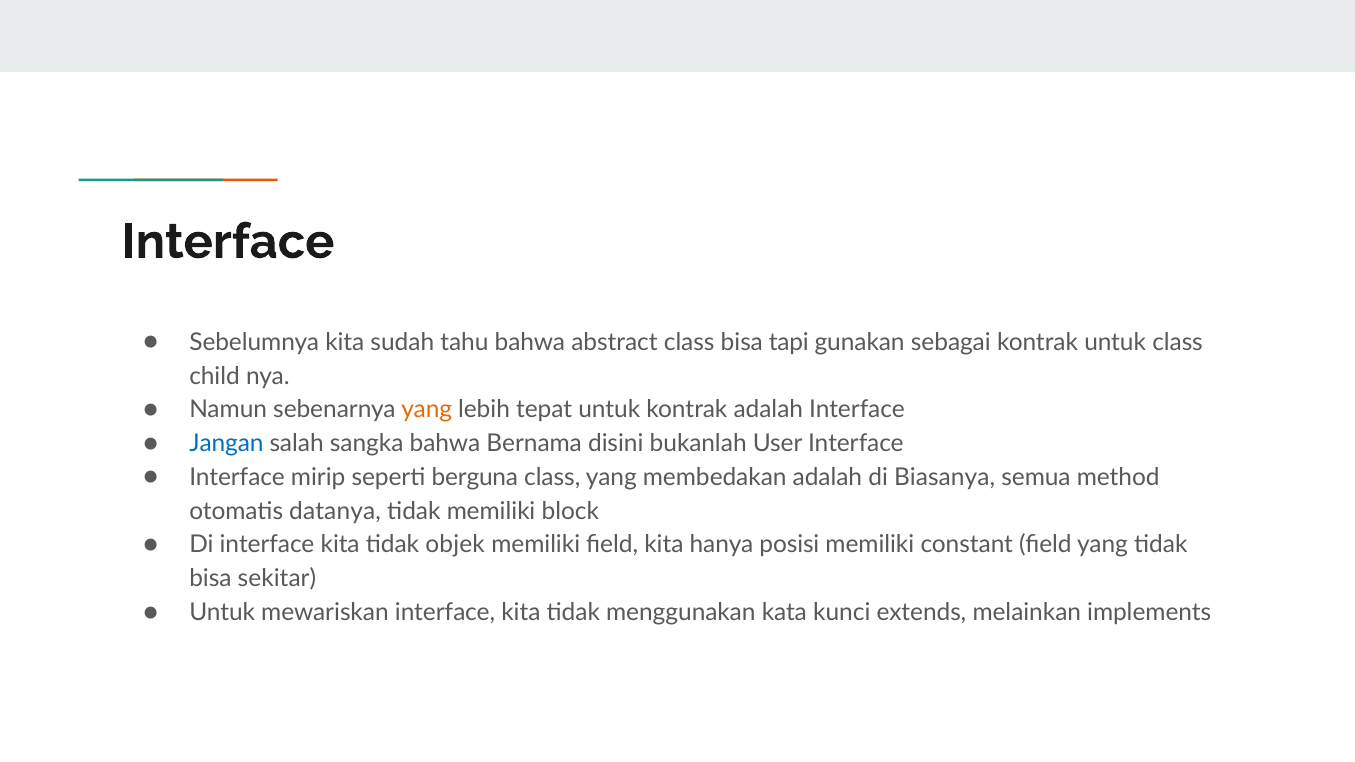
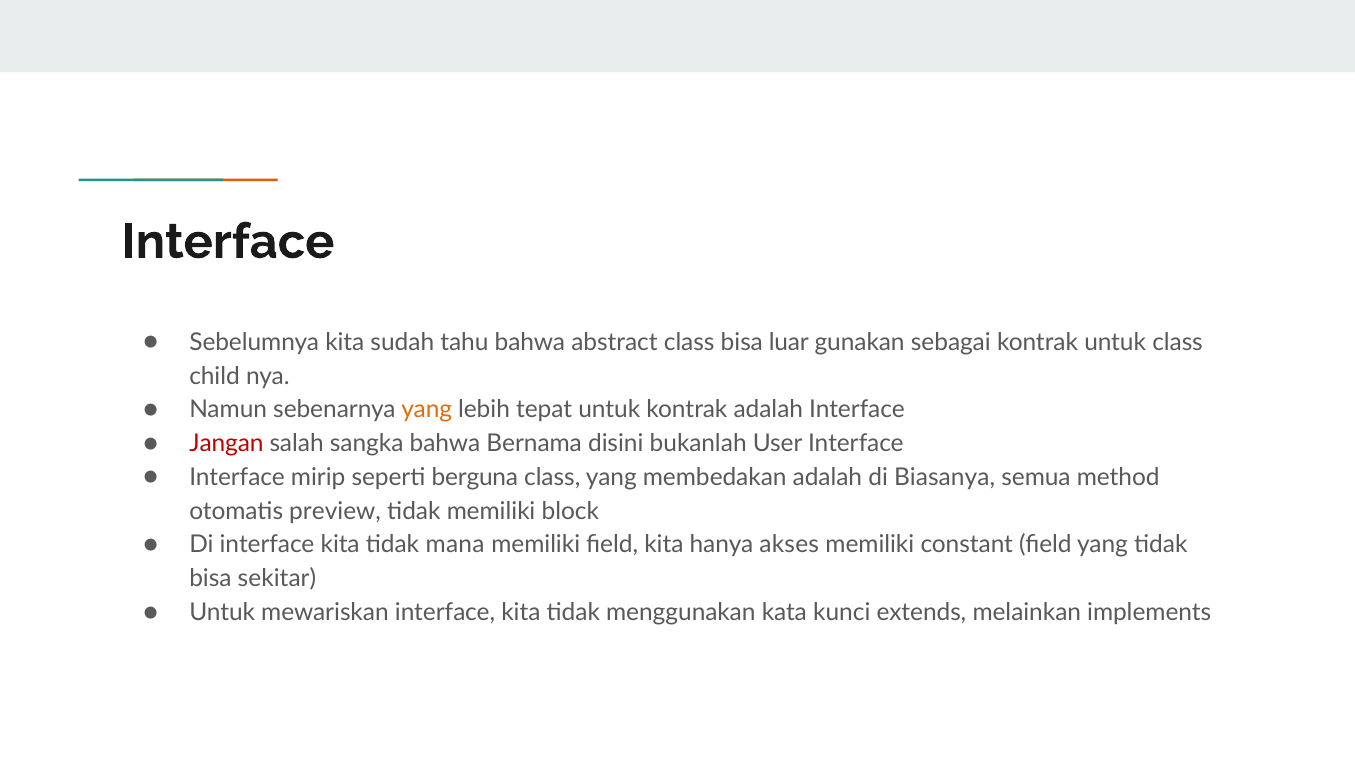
tapi: tapi -> luar
Jangan colour: blue -> red
datanya: datanya -> preview
objek: objek -> mana
posisi: posisi -> akses
